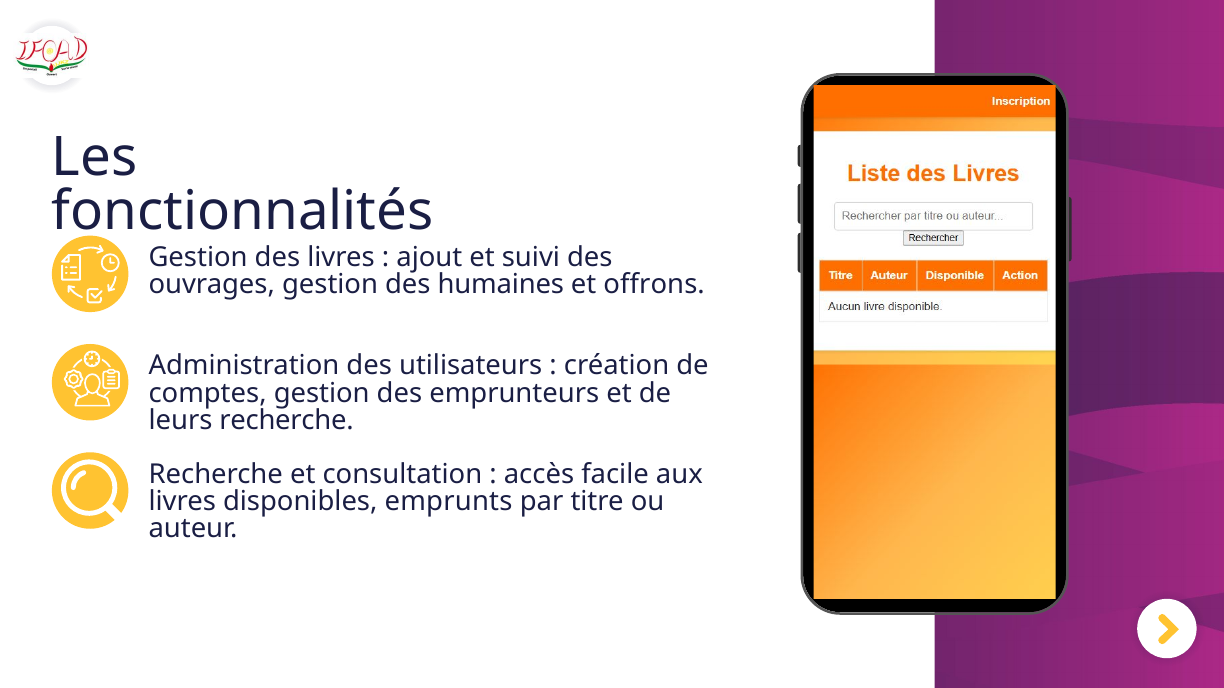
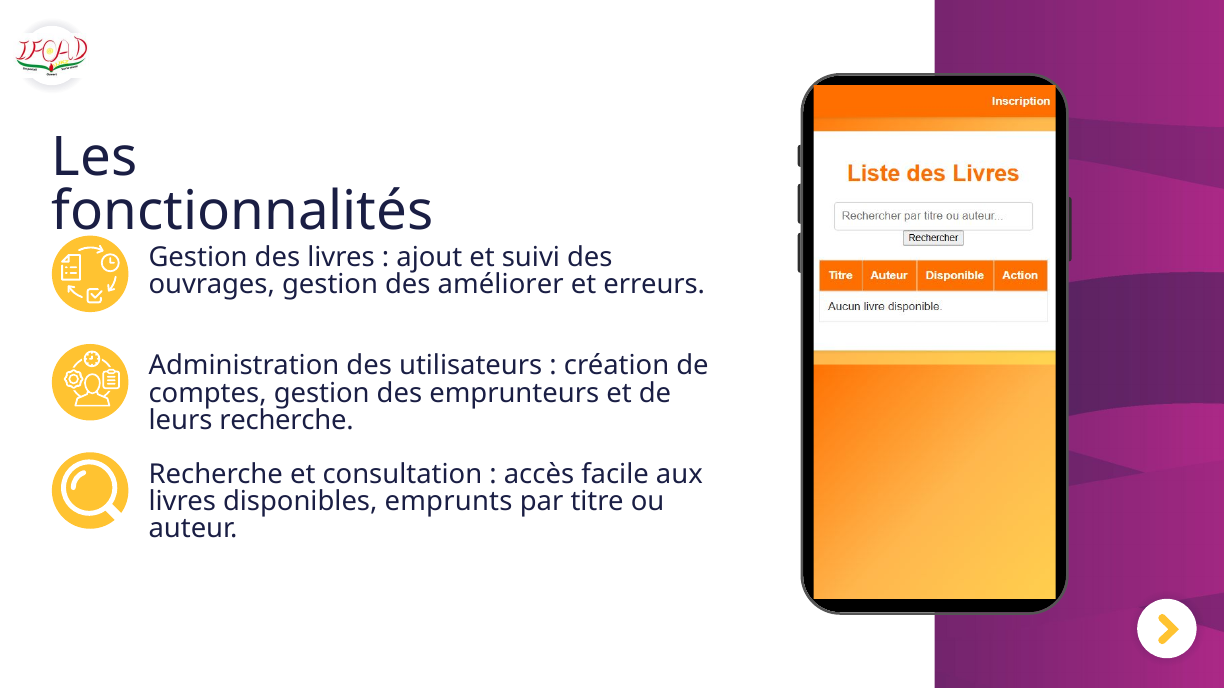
humaines: humaines -> améliorer
offrons: offrons -> erreurs
